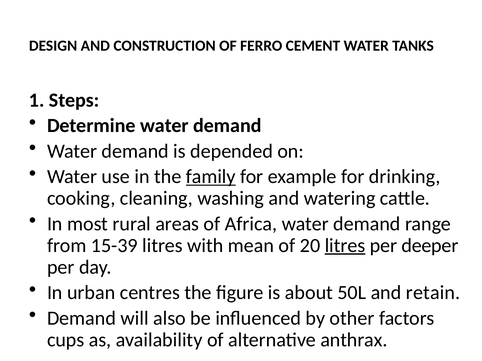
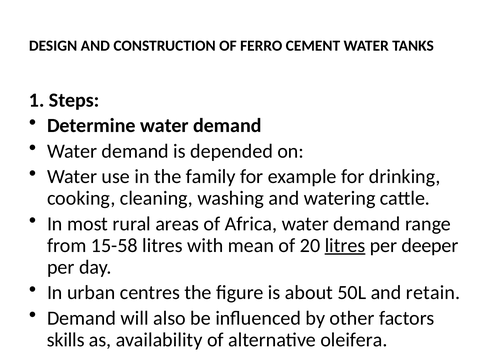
family underline: present -> none
15-39: 15-39 -> 15-58
cups: cups -> skills
anthrax: anthrax -> oleifera
